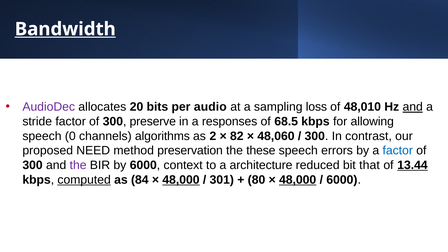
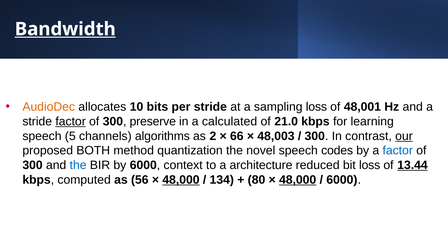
AudioDec colour: purple -> orange
20: 20 -> 10
per audio: audio -> stride
48,010: 48,010 -> 48,001
and at (413, 107) underline: present -> none
factor at (71, 121) underline: none -> present
responses: responses -> calculated
68.5: 68.5 -> 21.0
allowing: allowing -> learning
0: 0 -> 5
82: 82 -> 66
48,060: 48,060 -> 48,003
our underline: none -> present
NEED: NEED -> BOTH
preservation: preservation -> quantization
these: these -> novel
errors: errors -> codes
the at (78, 165) colour: purple -> blue
bit that: that -> loss
computed underline: present -> none
84: 84 -> 56
301: 301 -> 134
